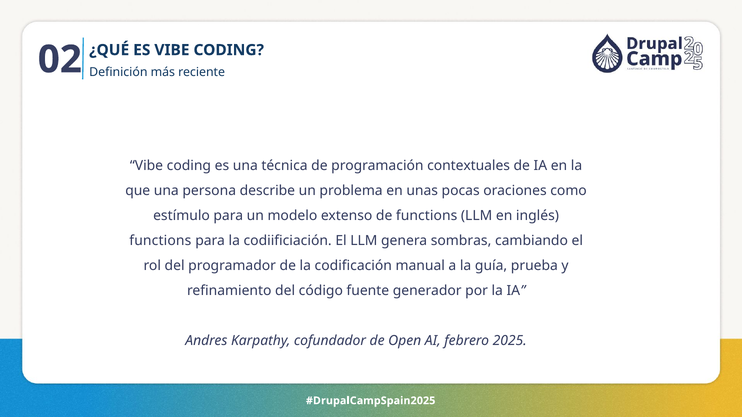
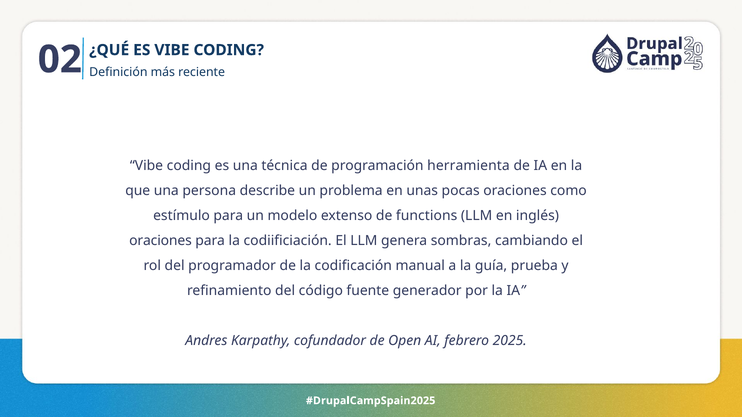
contextuales: contextuales -> herramienta
functions at (160, 241): functions -> oraciones
